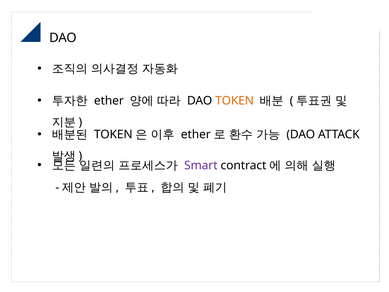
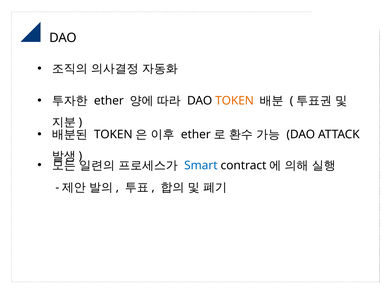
Smart colour: purple -> blue
